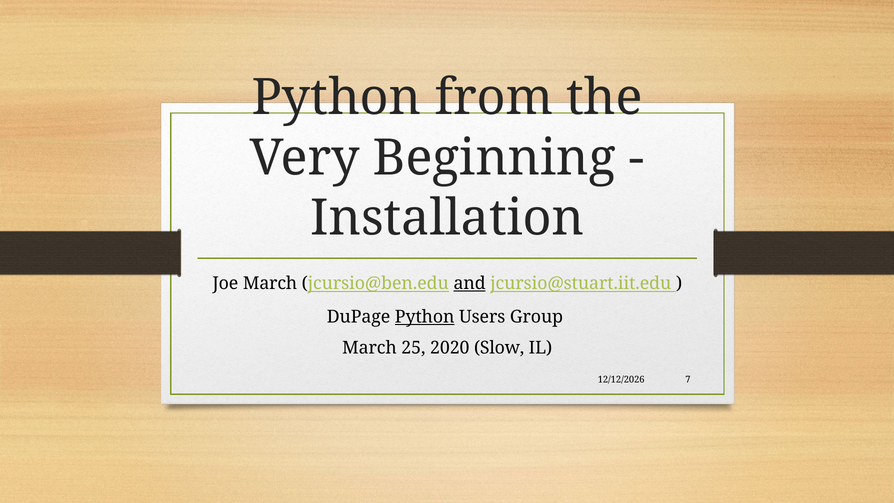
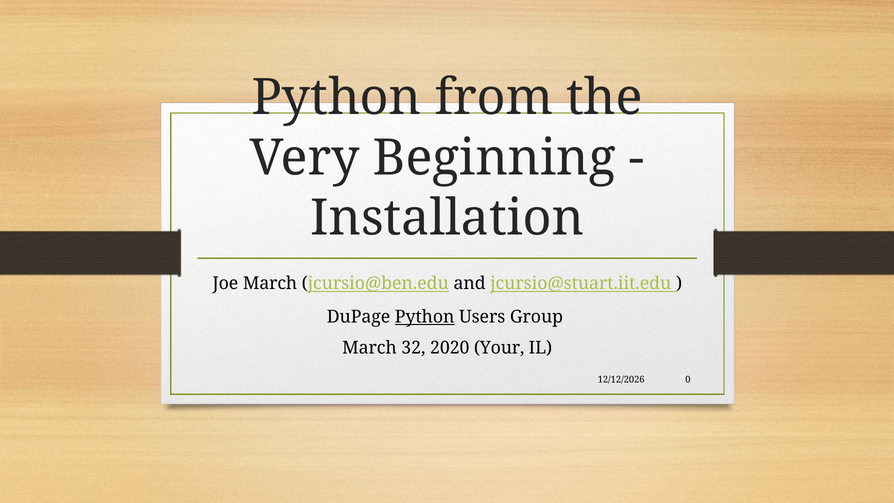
and underline: present -> none
25: 25 -> 32
Slow: Slow -> Your
7: 7 -> 0
